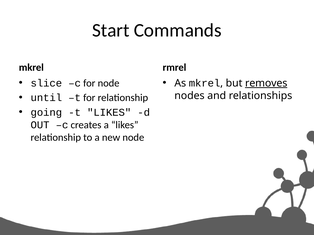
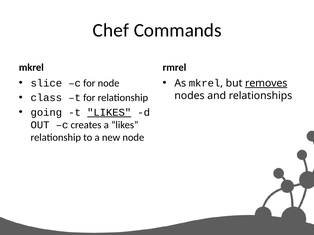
Start: Start -> Chef
until: until -> class
LIKES at (109, 113) underline: none -> present
